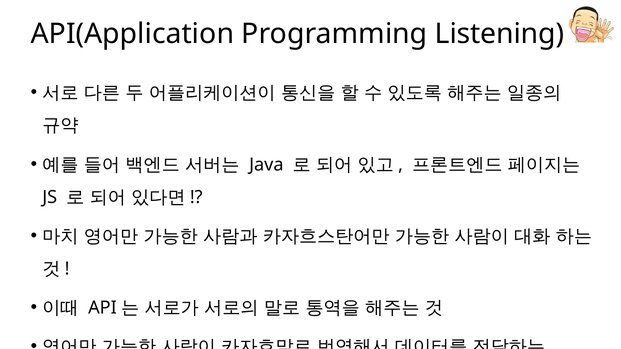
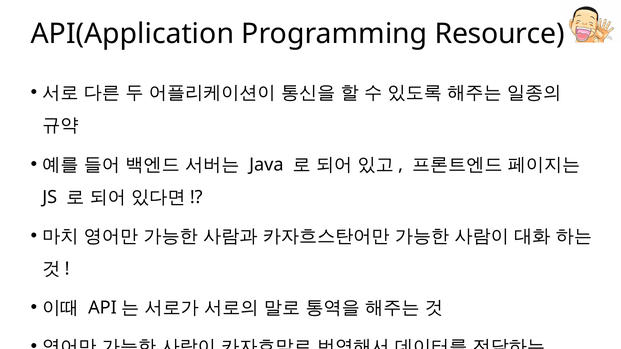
Listening: Listening -> Resource
